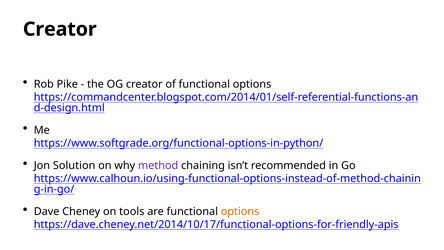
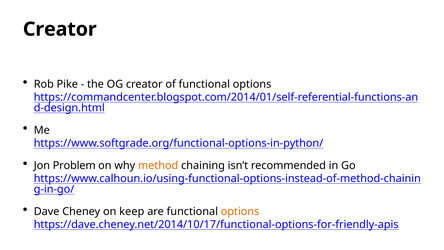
Solution: Solution -> Problem
method colour: purple -> orange
tools: tools -> keep
